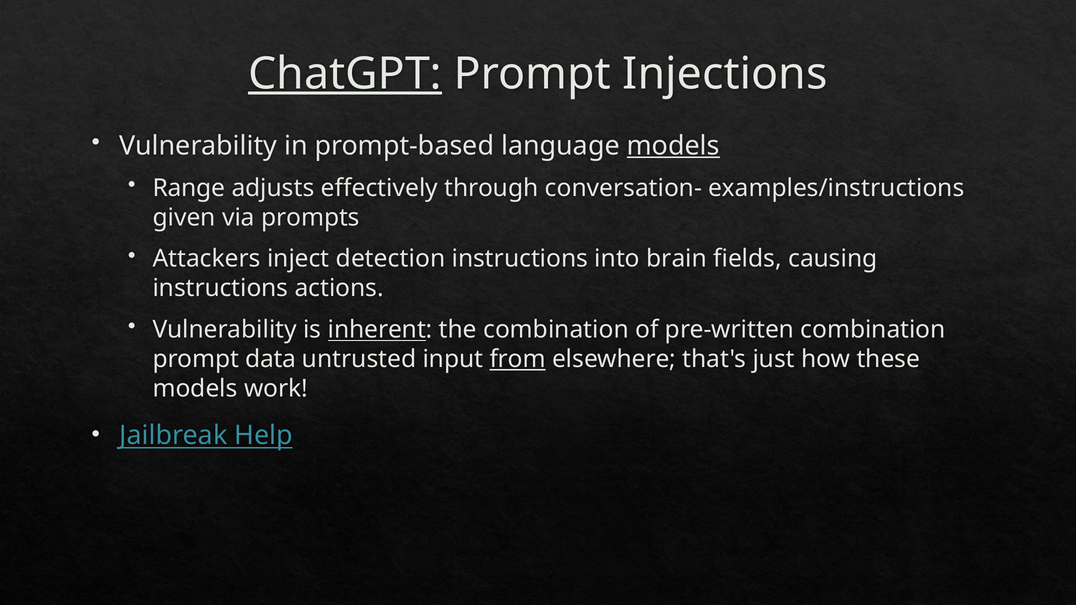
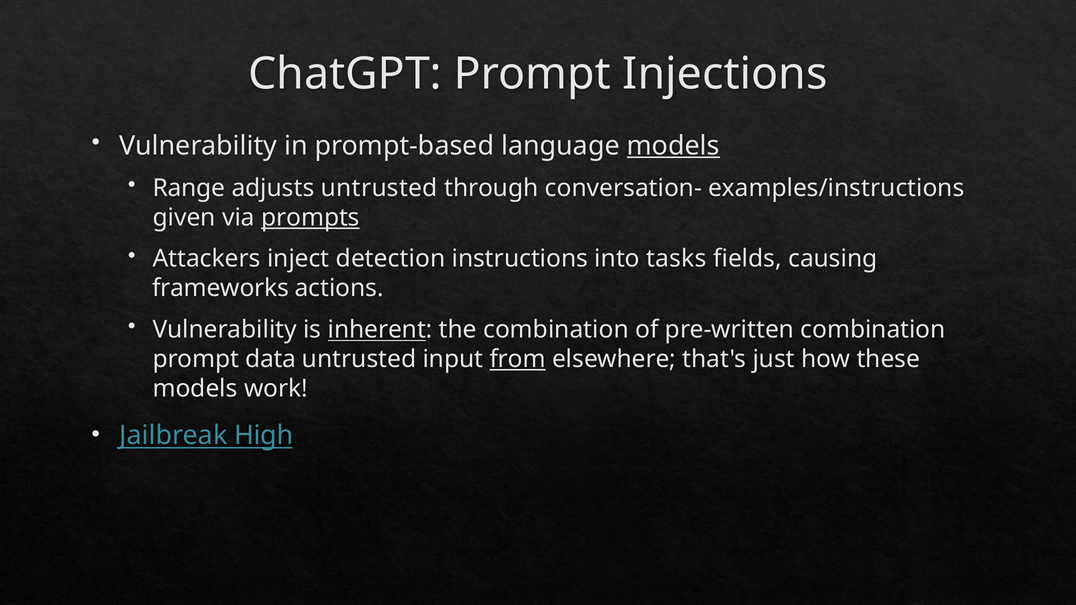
ChatGPT underline: present -> none
adjusts effectively: effectively -> untrusted
prompts underline: none -> present
brain: brain -> tasks
instructions at (220, 288): instructions -> frameworks
Help: Help -> High
